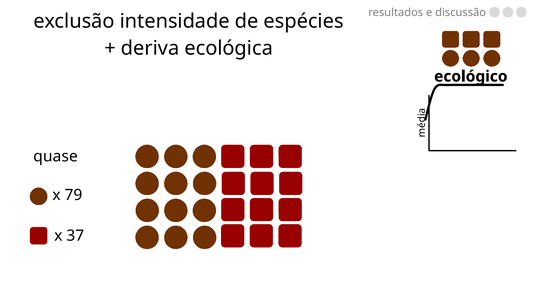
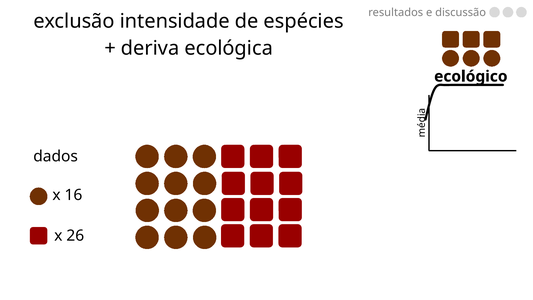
quase: quase -> dados
79: 79 -> 16
37: 37 -> 26
